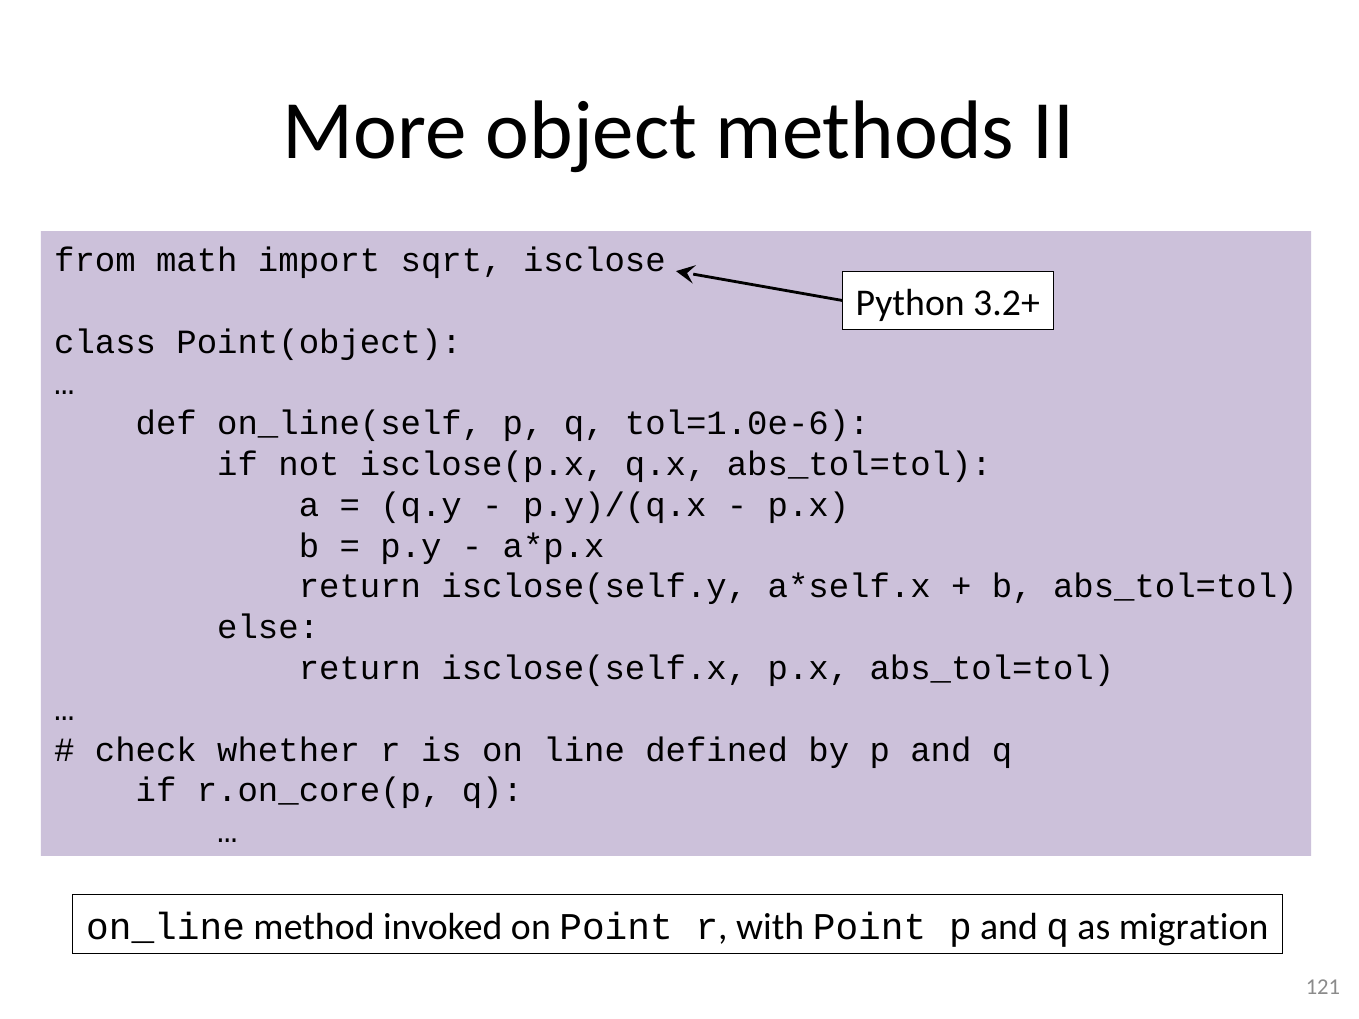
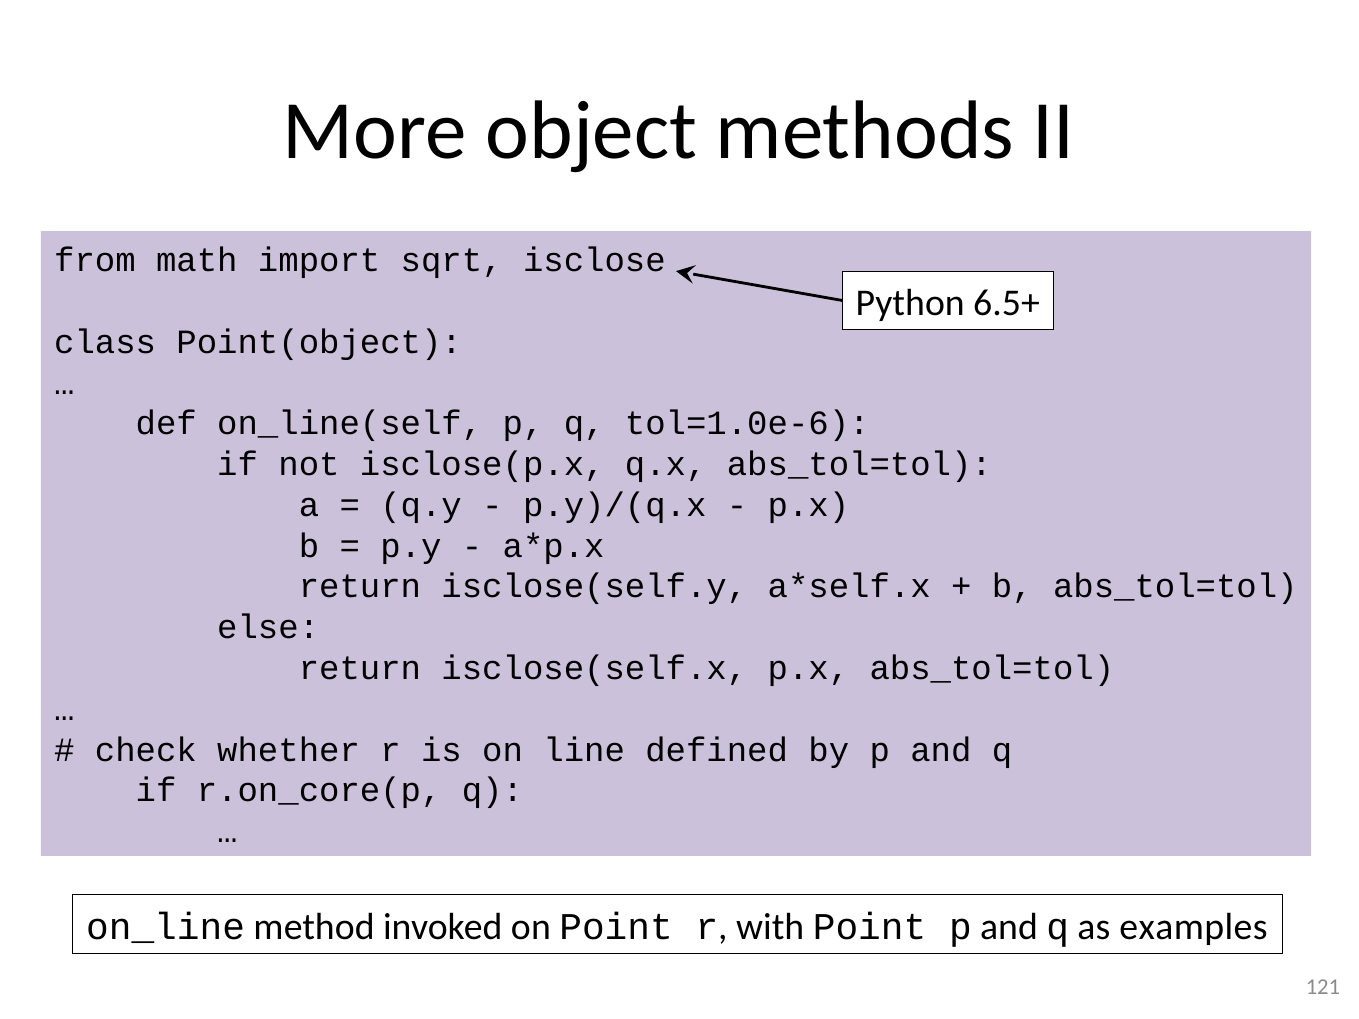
3.2+: 3.2+ -> 6.5+
migration: migration -> examples
